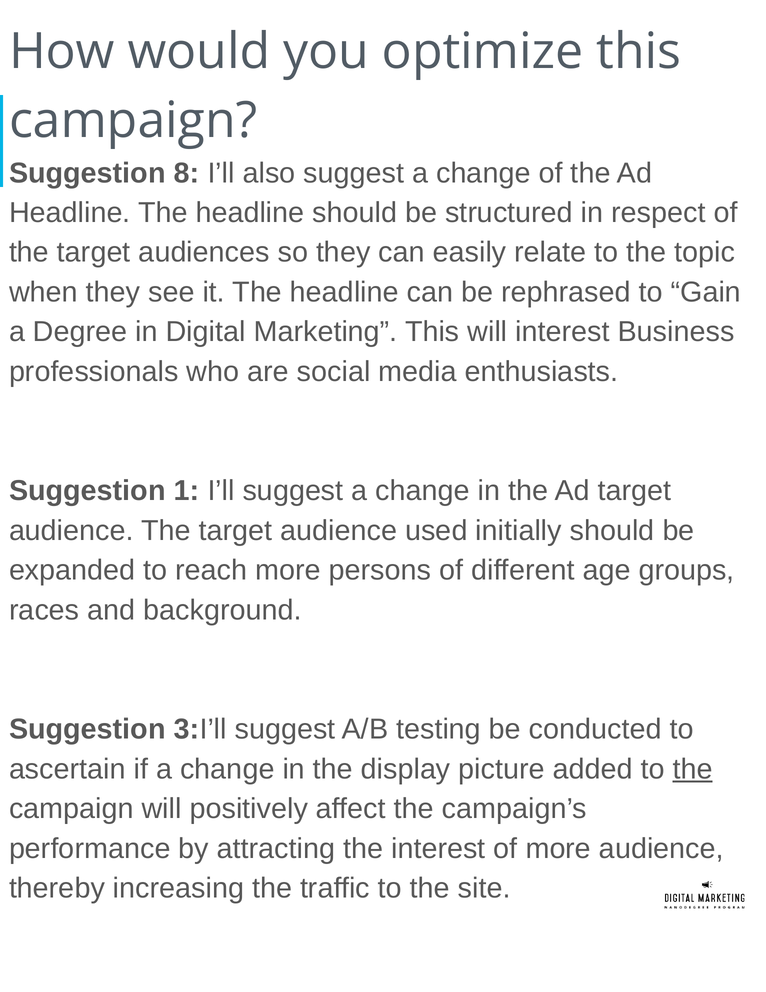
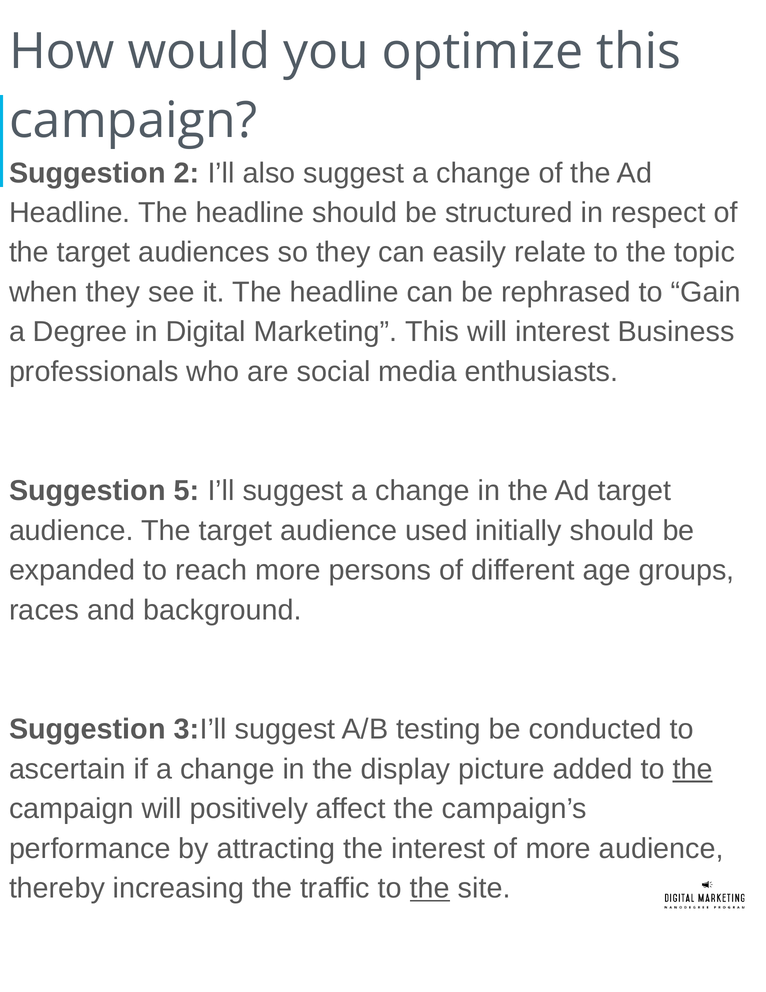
8: 8 -> 2
1: 1 -> 5
the at (430, 888) underline: none -> present
